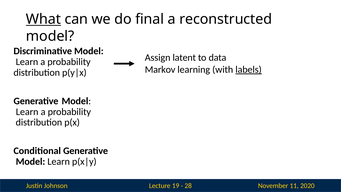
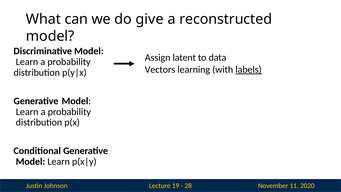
What underline: present -> none
final: final -> give
Markov: Markov -> Vectors
